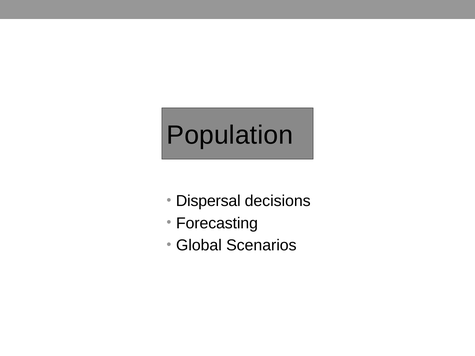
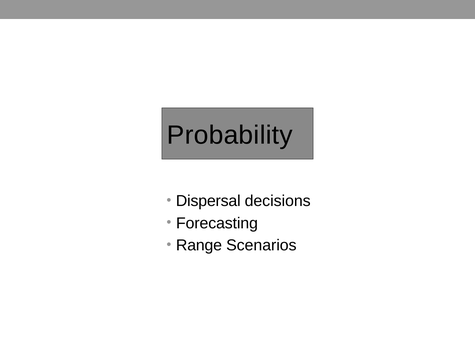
Population: Population -> Probability
Global: Global -> Range
